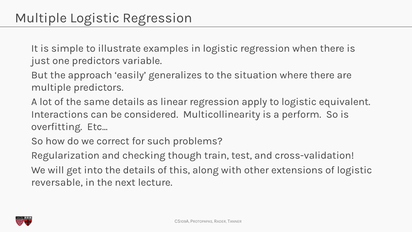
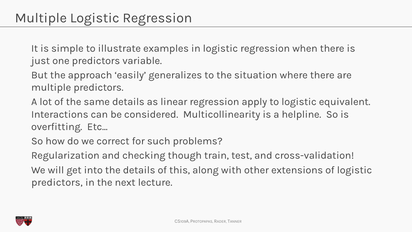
perform: perform -> helpline
reversable at (57, 182): reversable -> predictors
